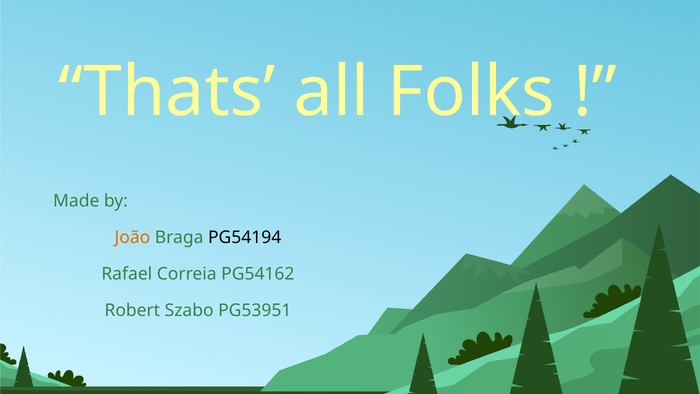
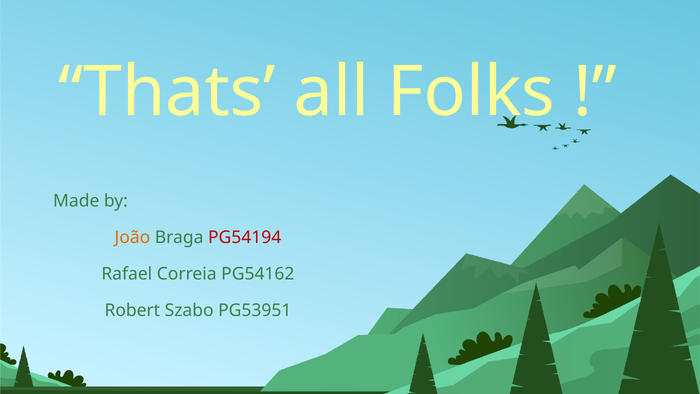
PG54194 colour: black -> red
